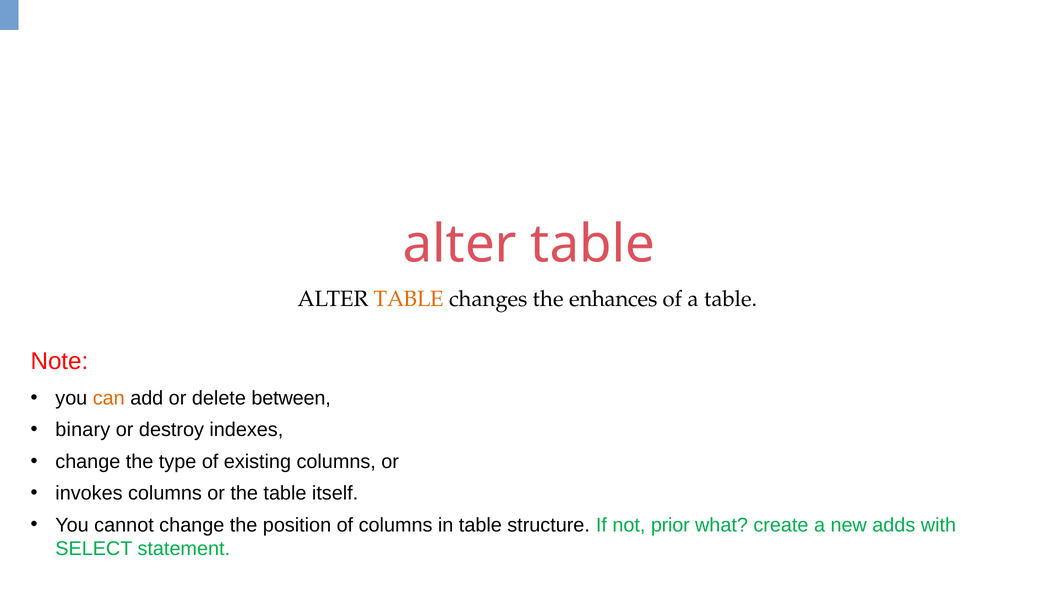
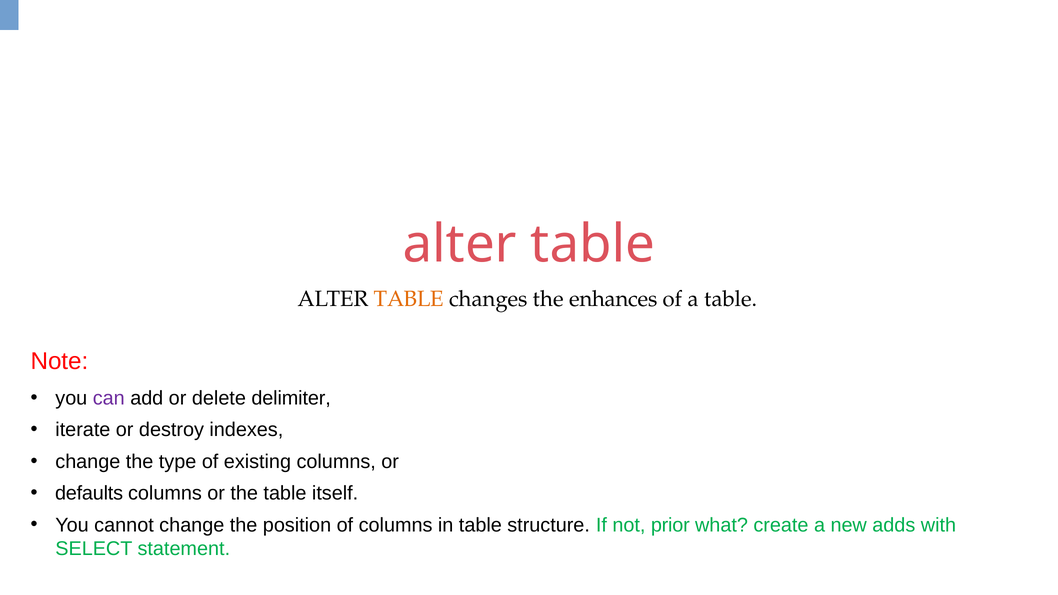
can colour: orange -> purple
between: between -> delimiter
binary: binary -> iterate
invokes: invokes -> defaults
